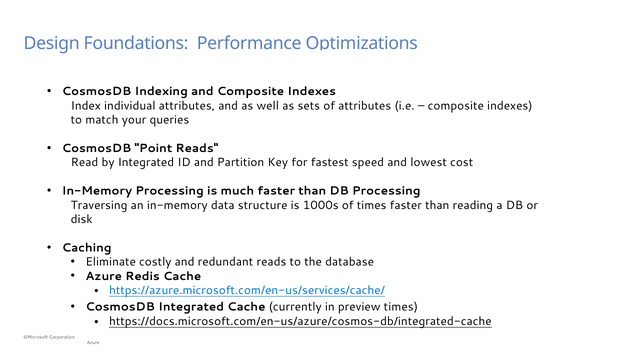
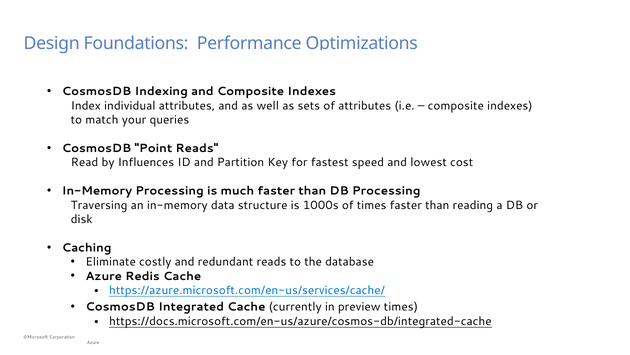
by Integrated: Integrated -> Influences
